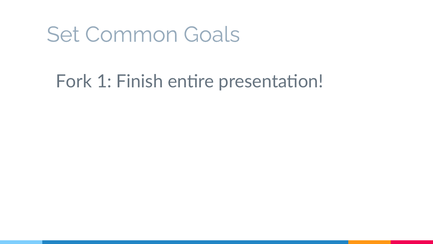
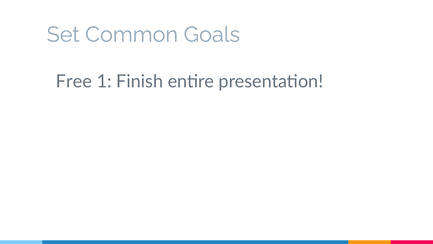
Fork: Fork -> Free
